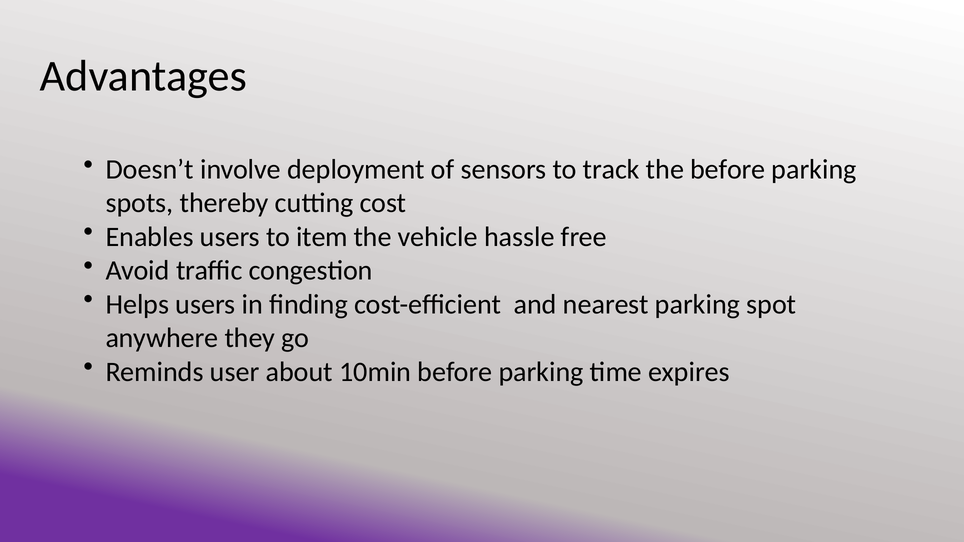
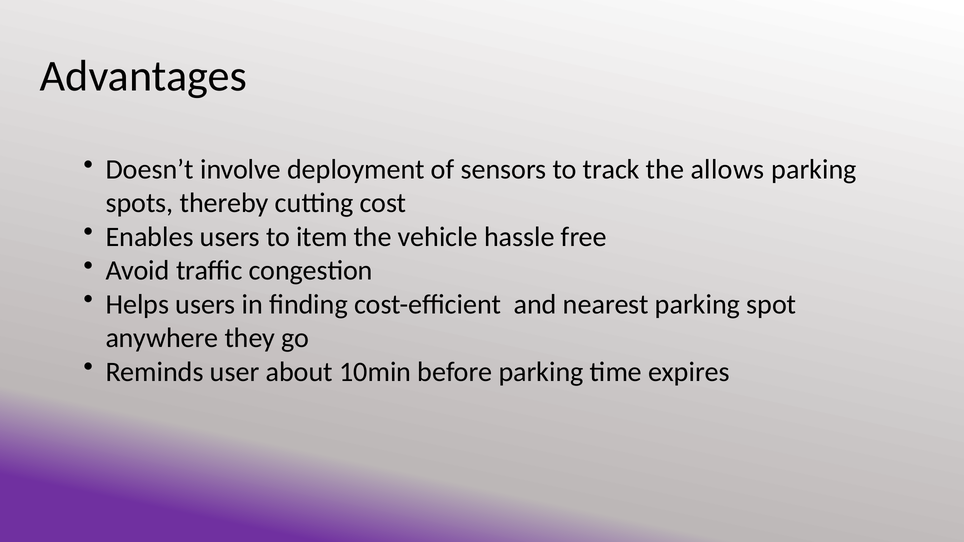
the before: before -> allows
